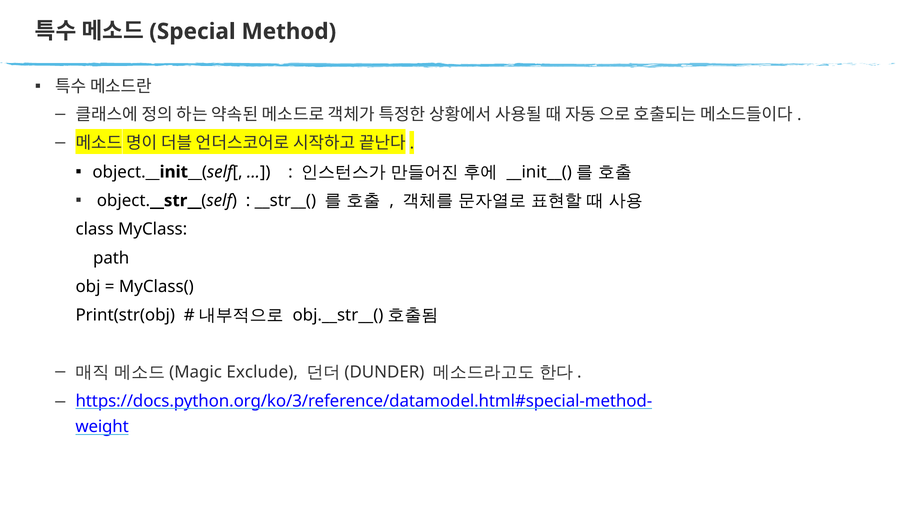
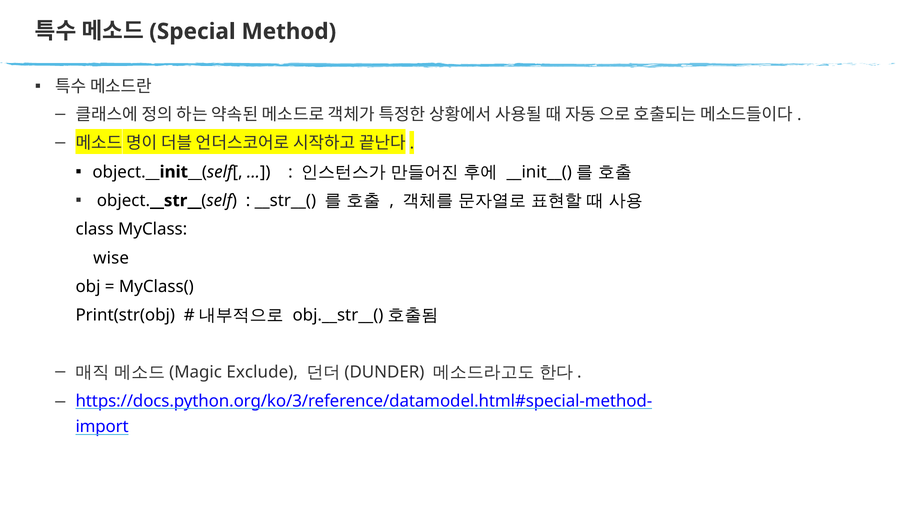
path: path -> wise
weight: weight -> import
